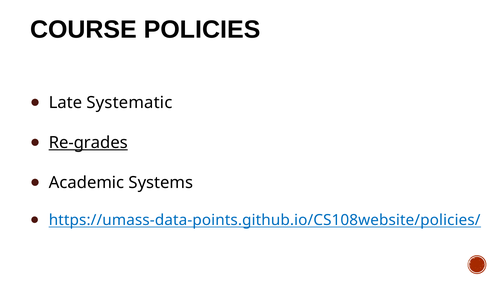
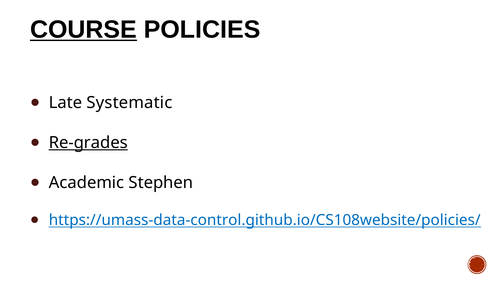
COURSE underline: none -> present
Systems: Systems -> Stephen
https://umass-data-points.github.io/CS108website/policies/: https://umass-data-points.github.io/CS108website/policies/ -> https://umass-data-control.github.io/CS108website/policies/
